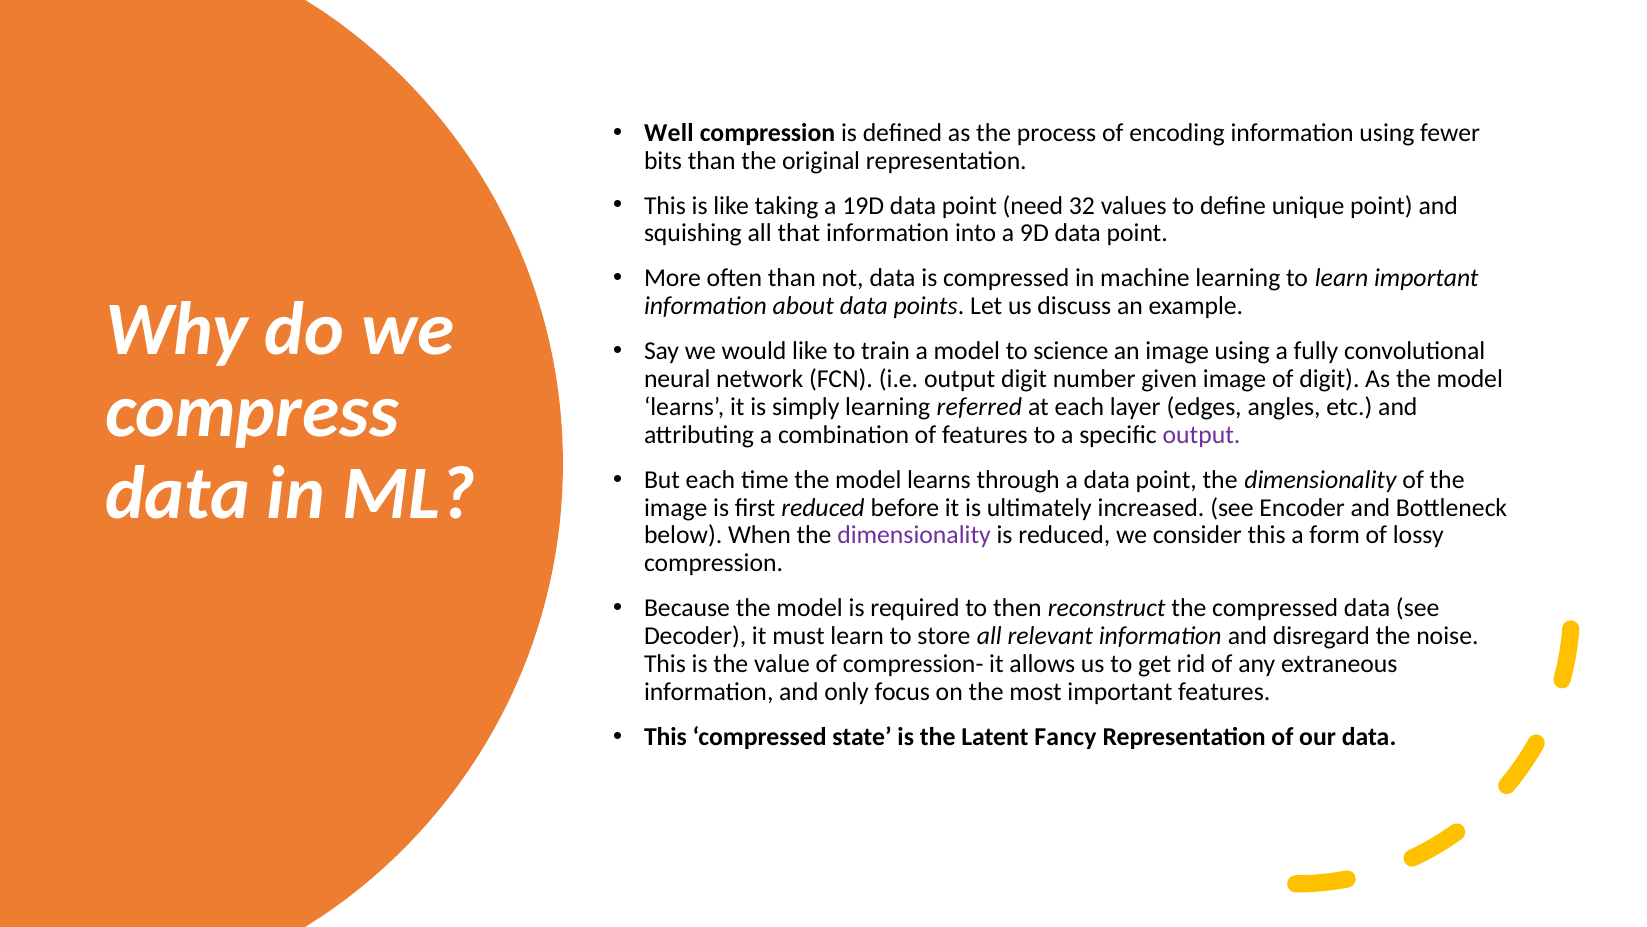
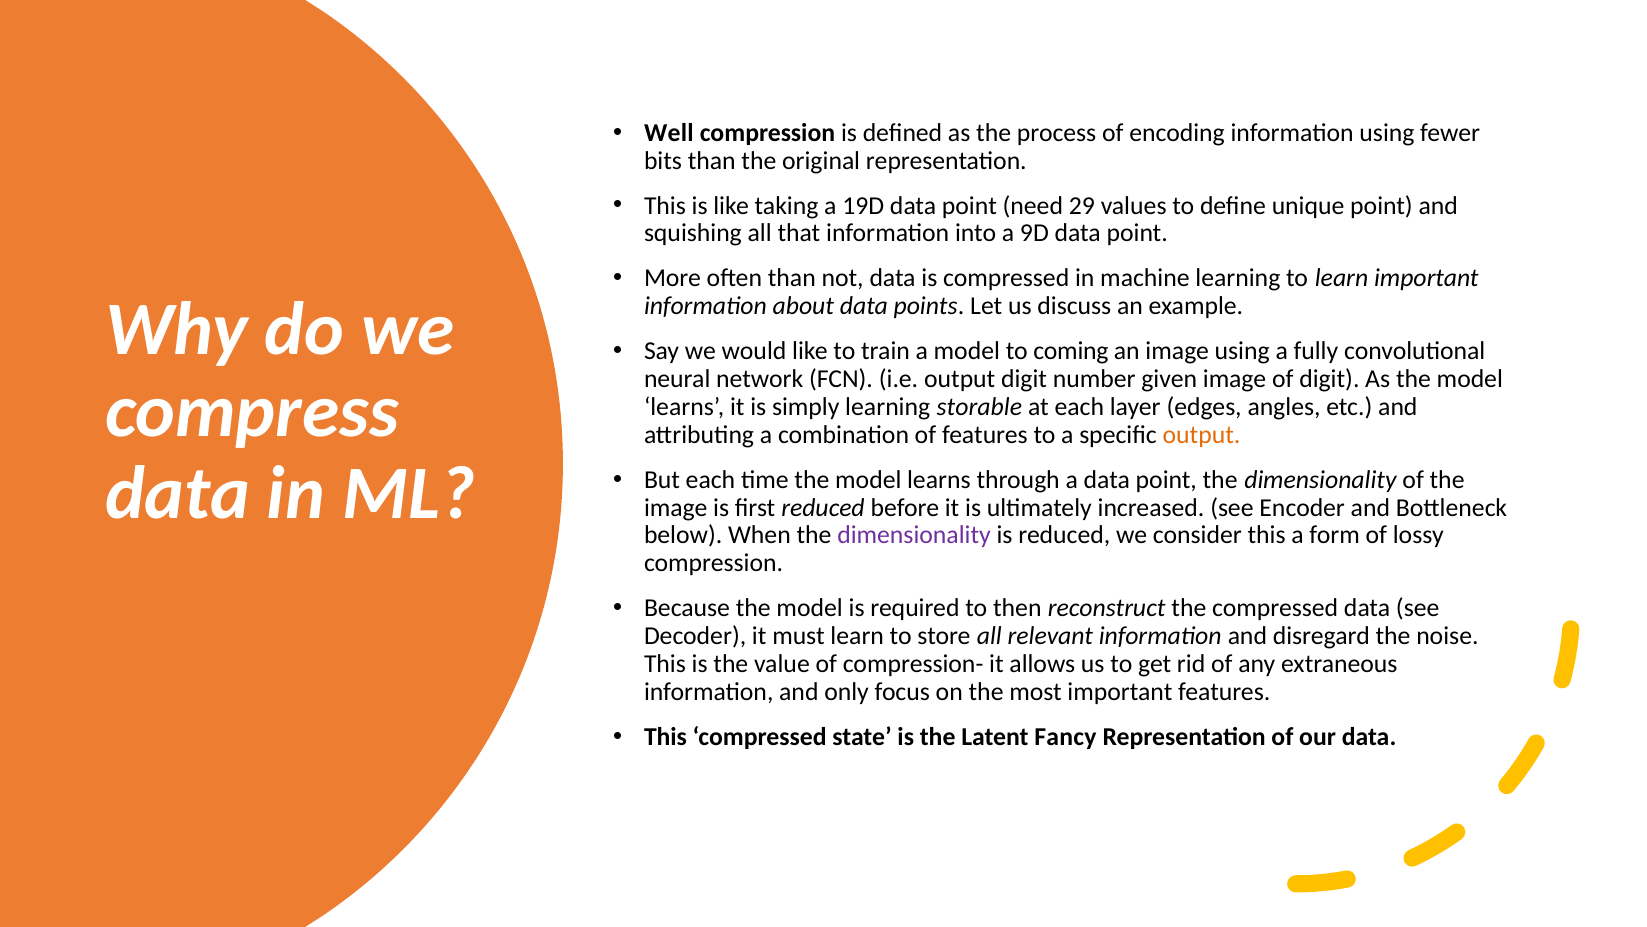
32: 32 -> 29
science: science -> coming
referred: referred -> storable
output at (1201, 434) colour: purple -> orange
